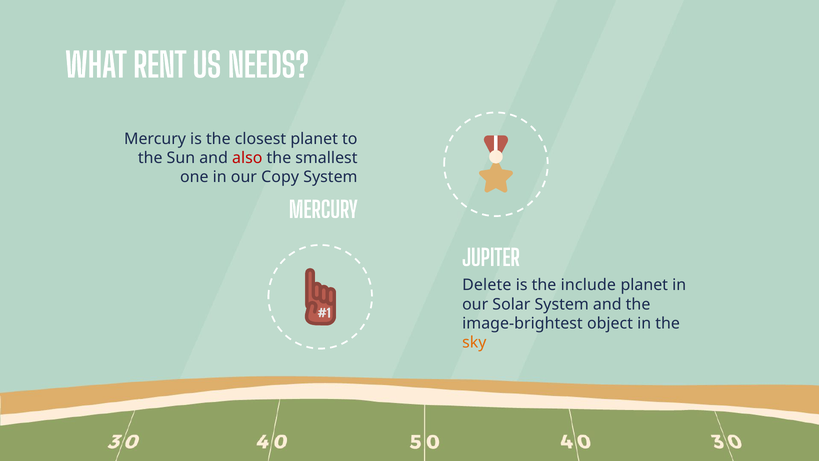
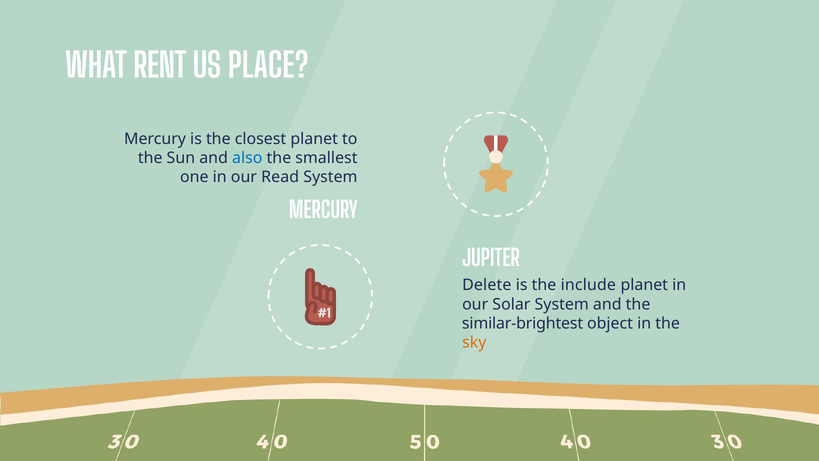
NEEDS: NEEDS -> PLACE
also colour: red -> blue
Copy: Copy -> Read
image-brightest: image-brightest -> similar-brightest
